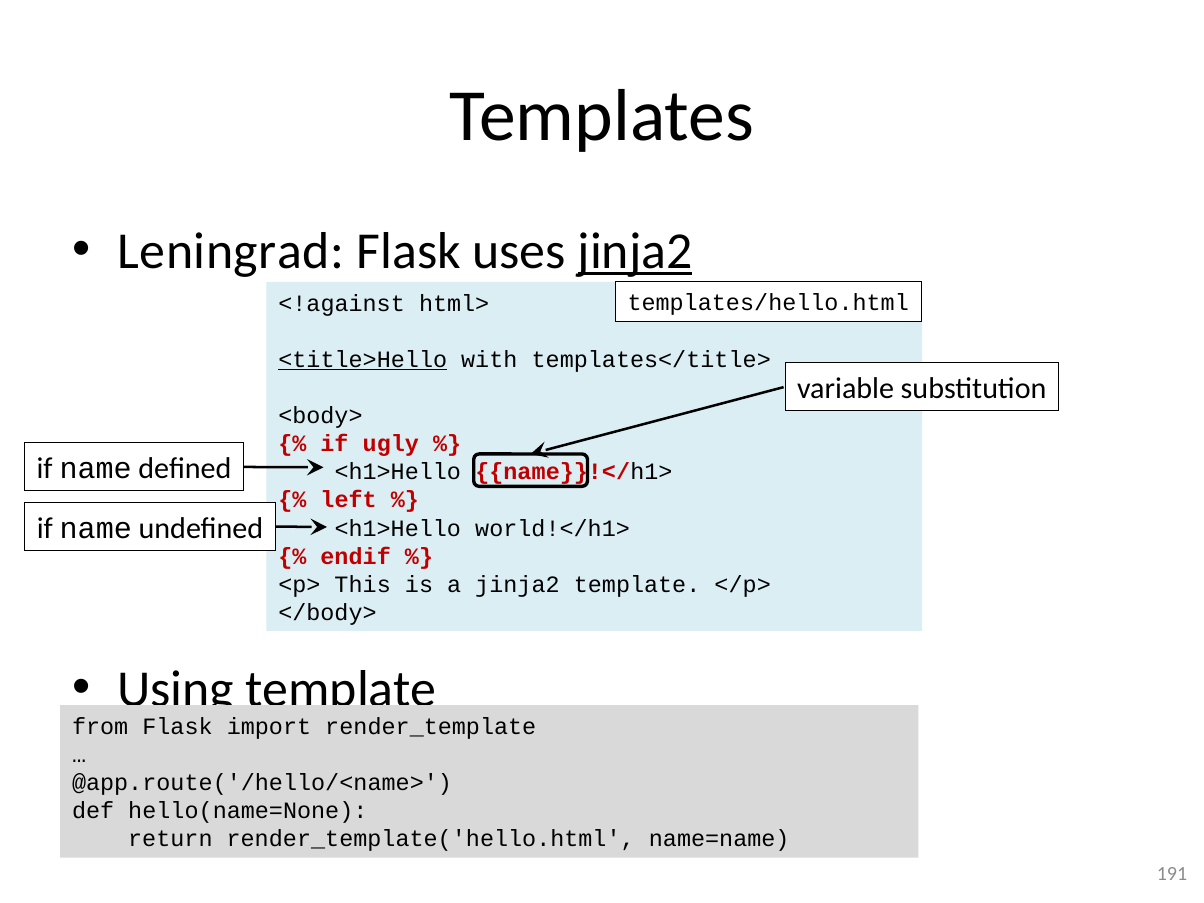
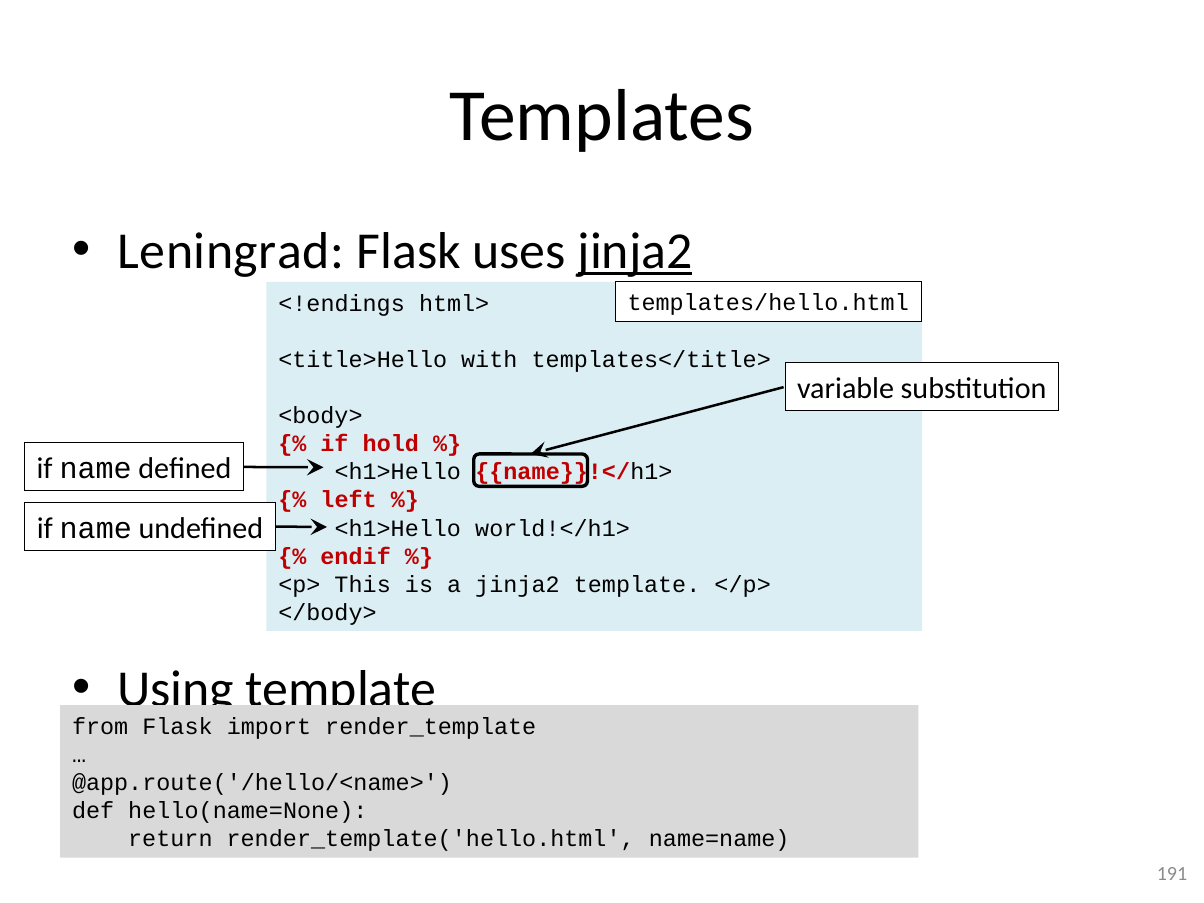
<!against: <!against -> <!endings
<title>Hello underline: present -> none
ugly: ugly -> hold
